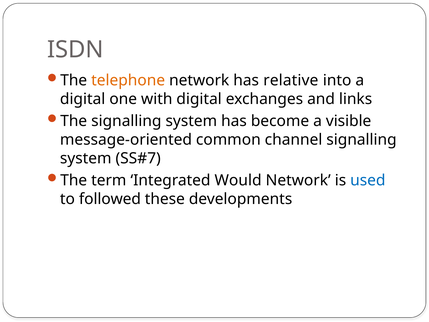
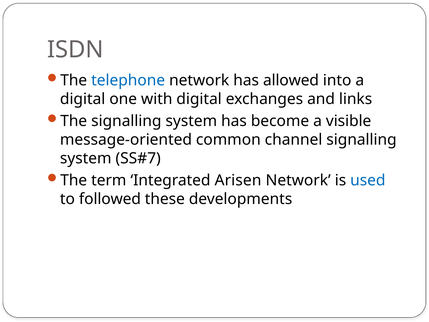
telephone colour: orange -> blue
relative: relative -> allowed
Would: Would -> Arisen
